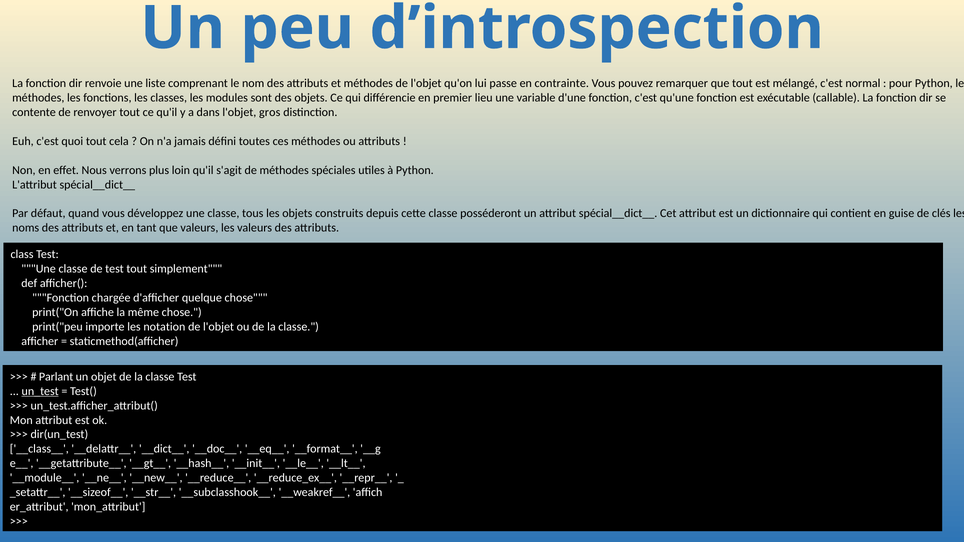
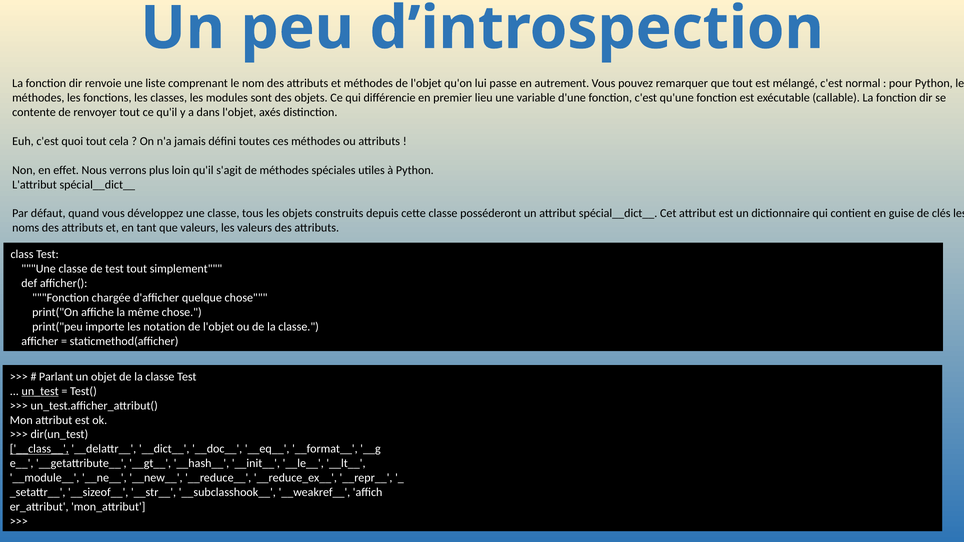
contrainte: contrainte -> autrement
gros: gros -> axés
__class__ underline: none -> present
